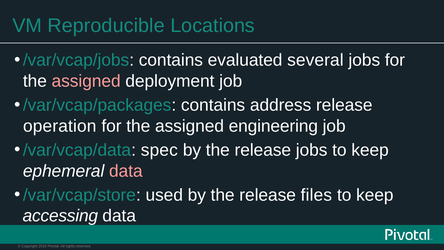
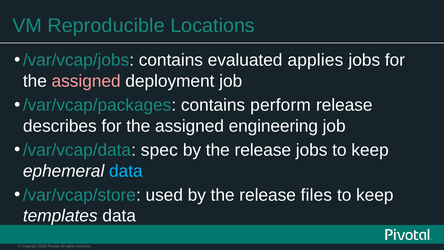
several: several -> applies
address: address -> perform
operation: operation -> describes
data at (126, 171) colour: pink -> light blue
accessing: accessing -> templates
